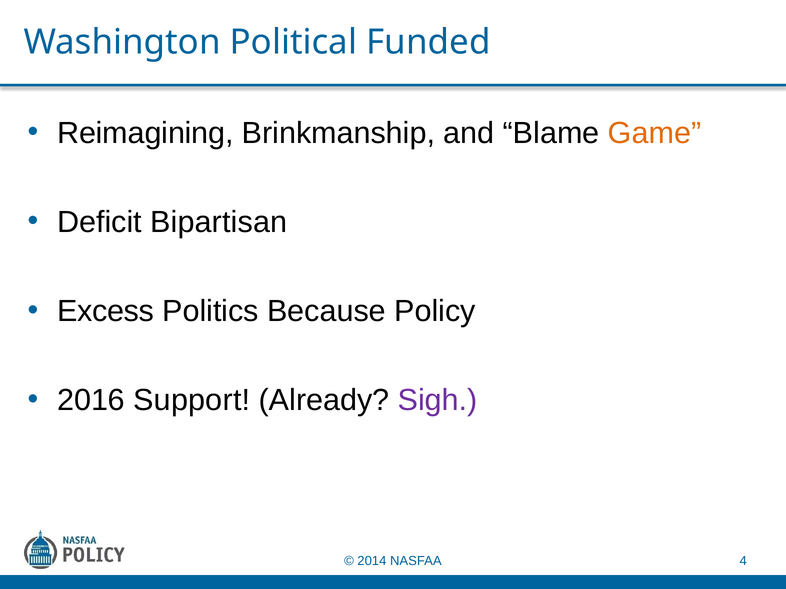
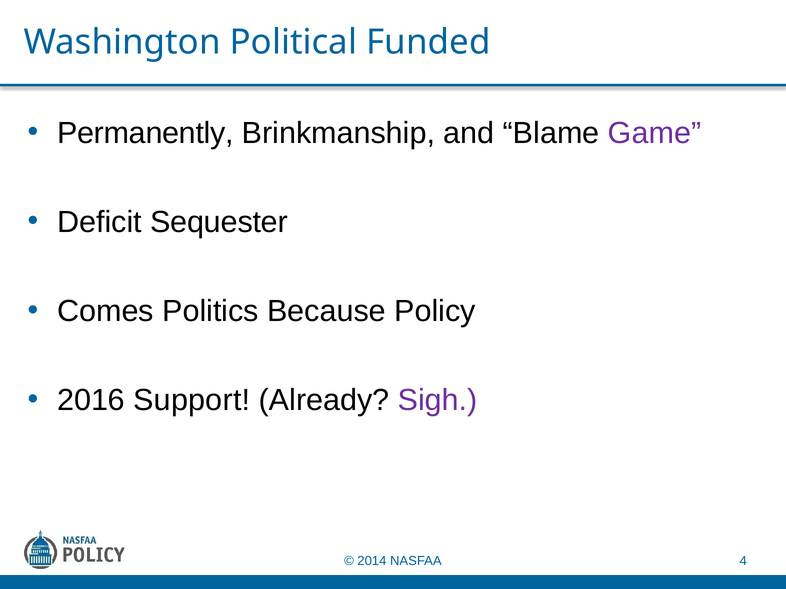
Reimagining: Reimagining -> Permanently
Game colour: orange -> purple
Bipartisan: Bipartisan -> Sequester
Excess: Excess -> Comes
